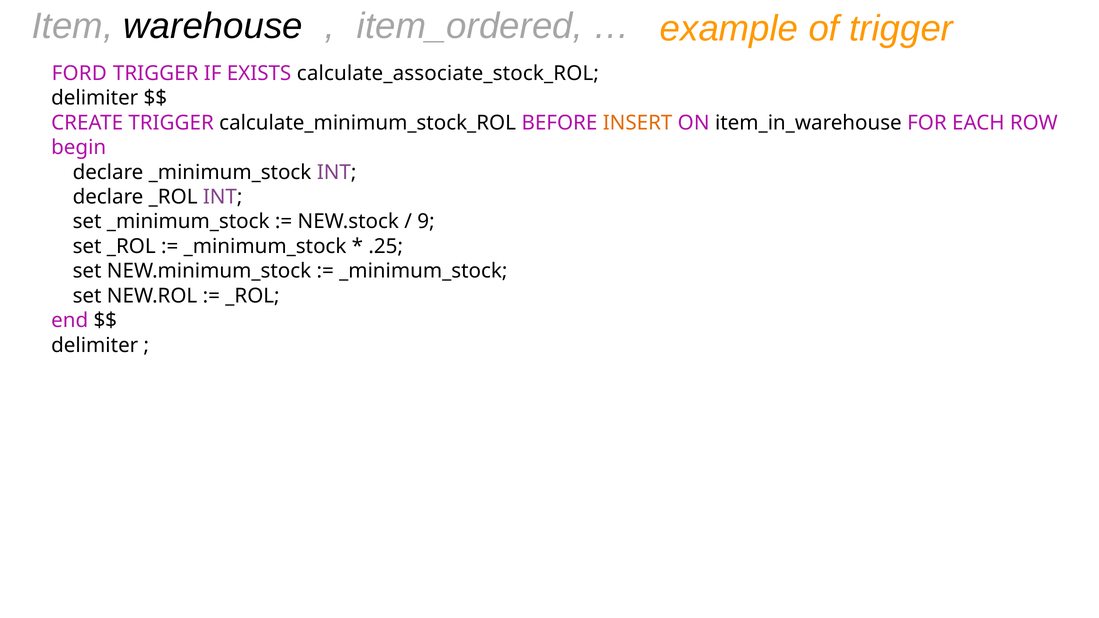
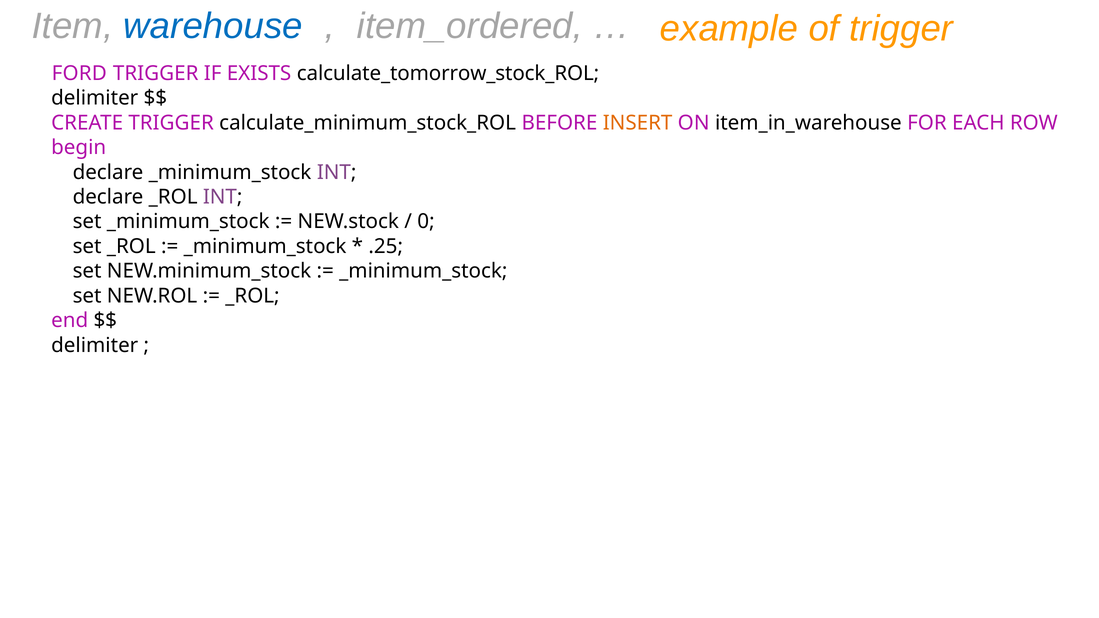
warehouse colour: black -> blue
calculate_associate_stock_ROL: calculate_associate_stock_ROL -> calculate_tomorrow_stock_ROL
9: 9 -> 0
